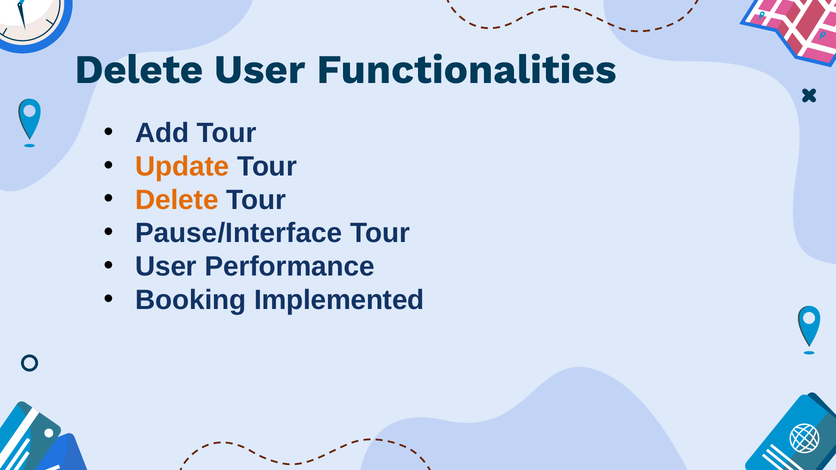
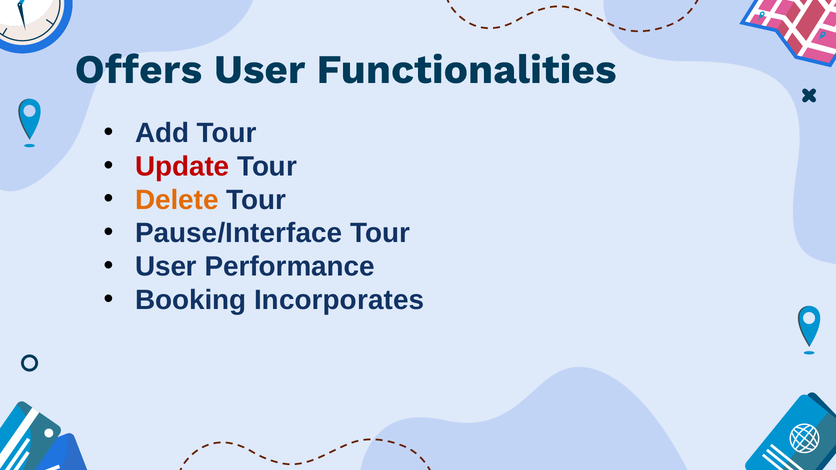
Delete at (139, 70): Delete -> Offers
Update colour: orange -> red
Implemented: Implemented -> Incorporates
